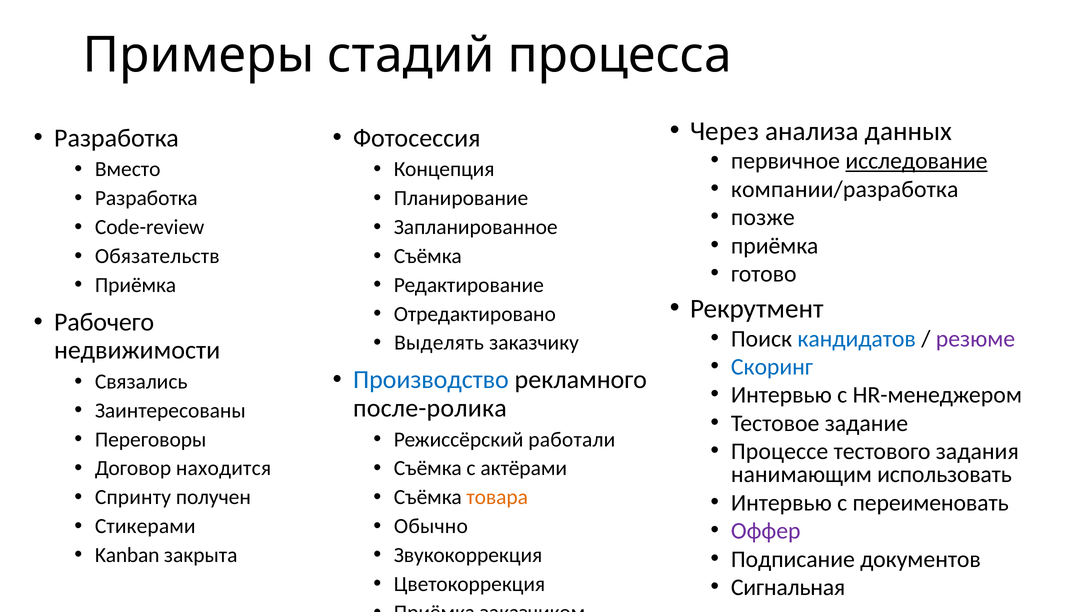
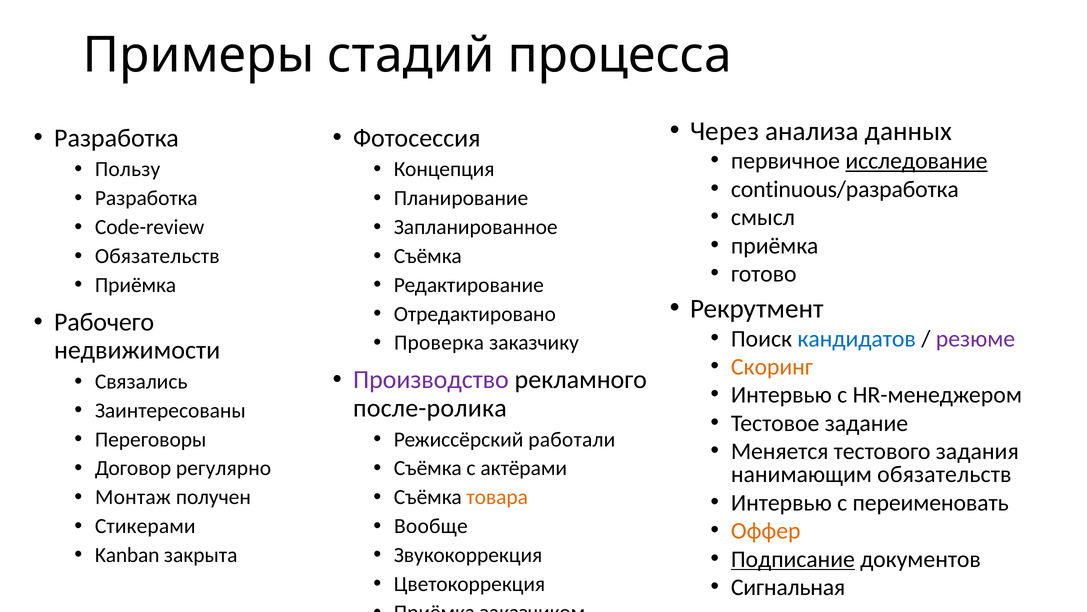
Вместо: Вместо -> Пользу
компании/разработка: компании/разработка -> continuous/разработка
позже: позже -> смысл
Выделять: Выделять -> Проверка
Скоринг colour: blue -> orange
Производство colour: blue -> purple
Процессе: Процессе -> Меняется
находится: находится -> регулярно
нанимающим использовать: использовать -> обязательств
Спринту: Спринту -> Монтаж
Обычно: Обычно -> Вообще
Оффер colour: purple -> orange
Подписание underline: none -> present
